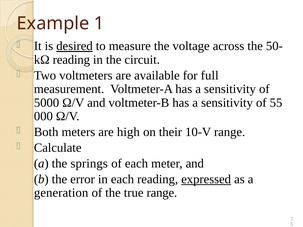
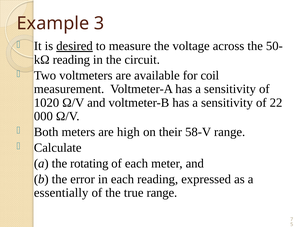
1: 1 -> 3
full: full -> coil
5000: 5000 -> 1020
55: 55 -> 22
10-V: 10-V -> 58-V
springs: springs -> rotating
expressed underline: present -> none
generation: generation -> essentially
